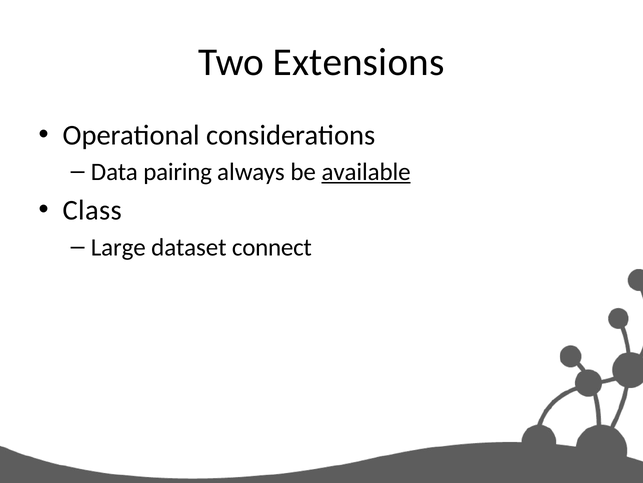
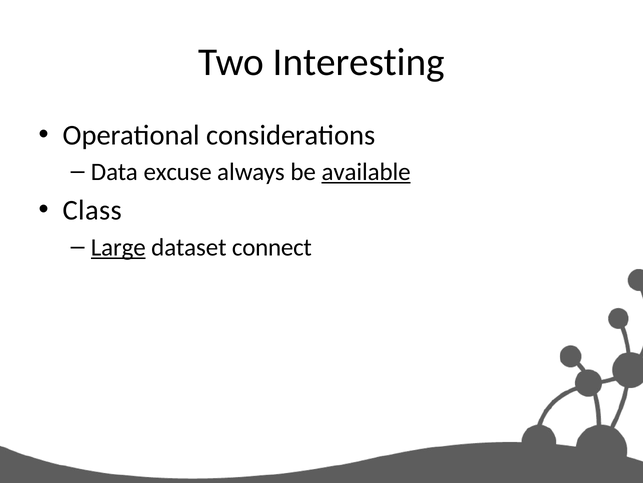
Extensions: Extensions -> Interesting
pairing: pairing -> excuse
Large underline: none -> present
